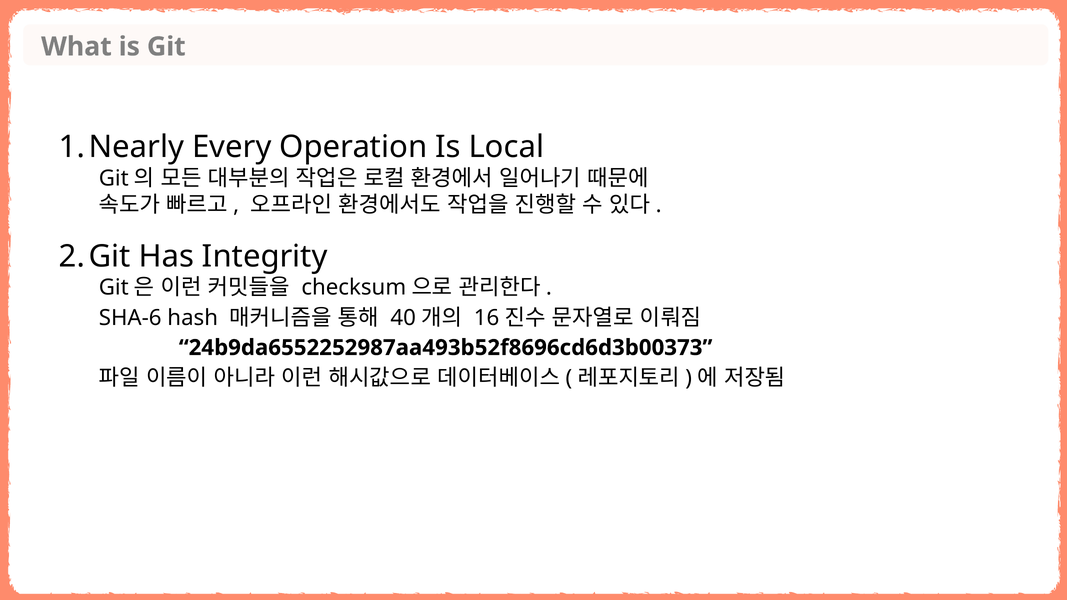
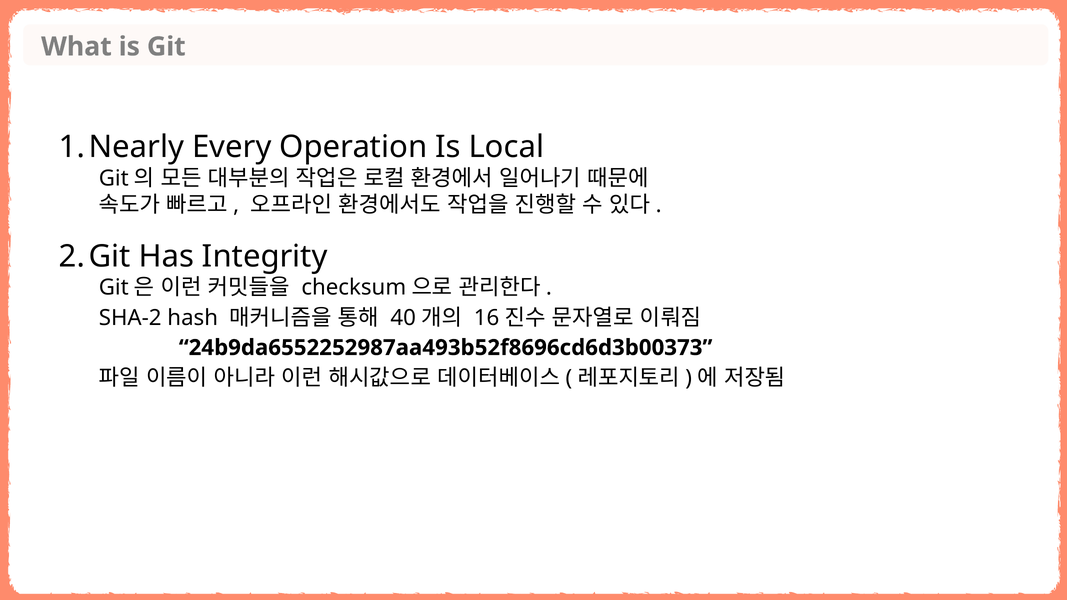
SHA-6: SHA-6 -> SHA-2
